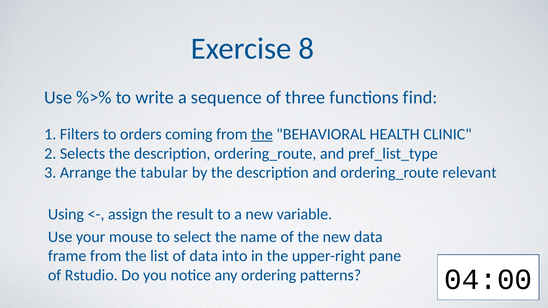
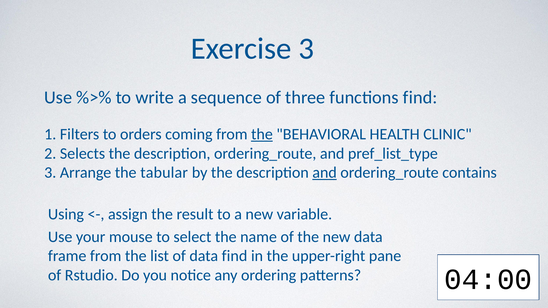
Exercise 8: 8 -> 3
and at (325, 173) underline: none -> present
relevant: relevant -> contains
data into: into -> find
